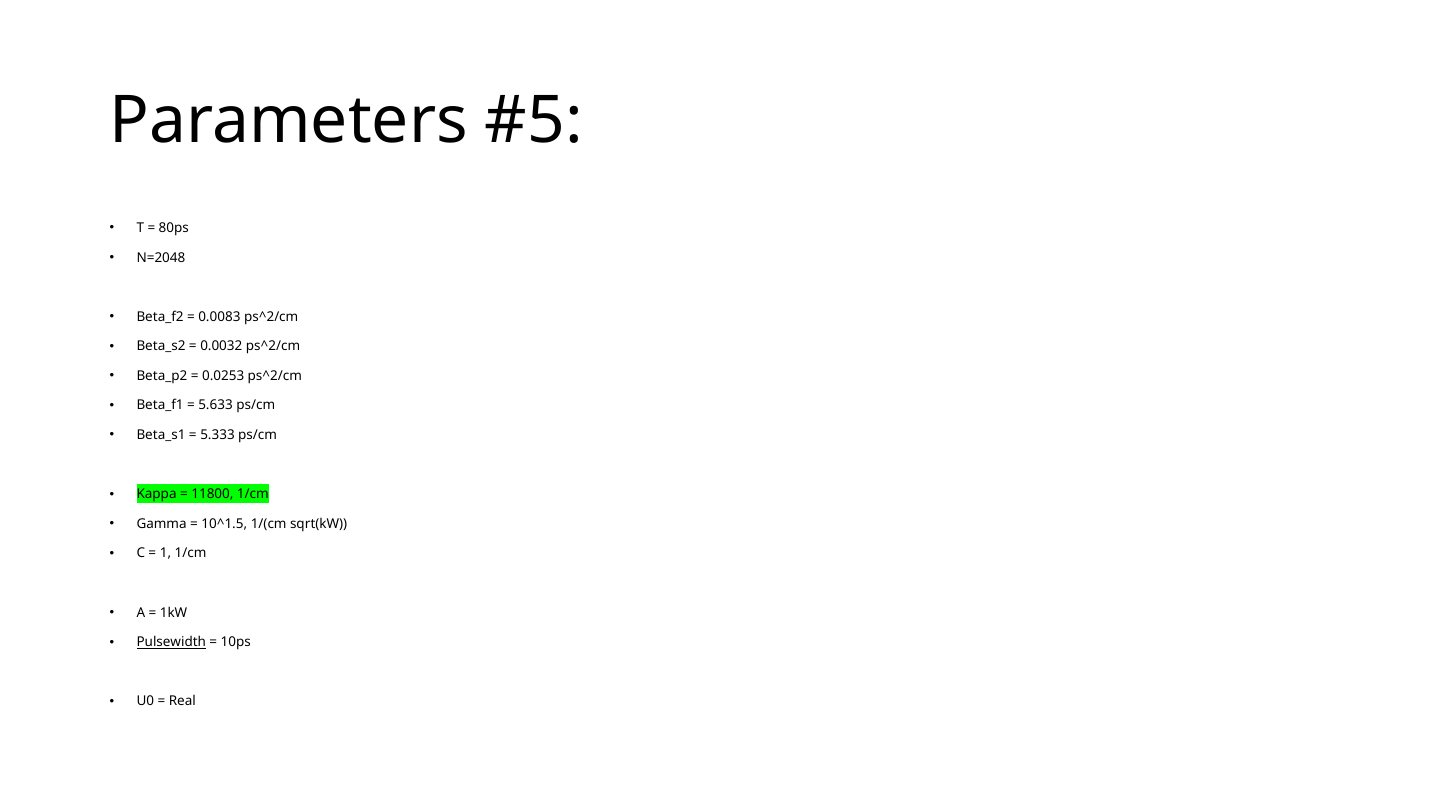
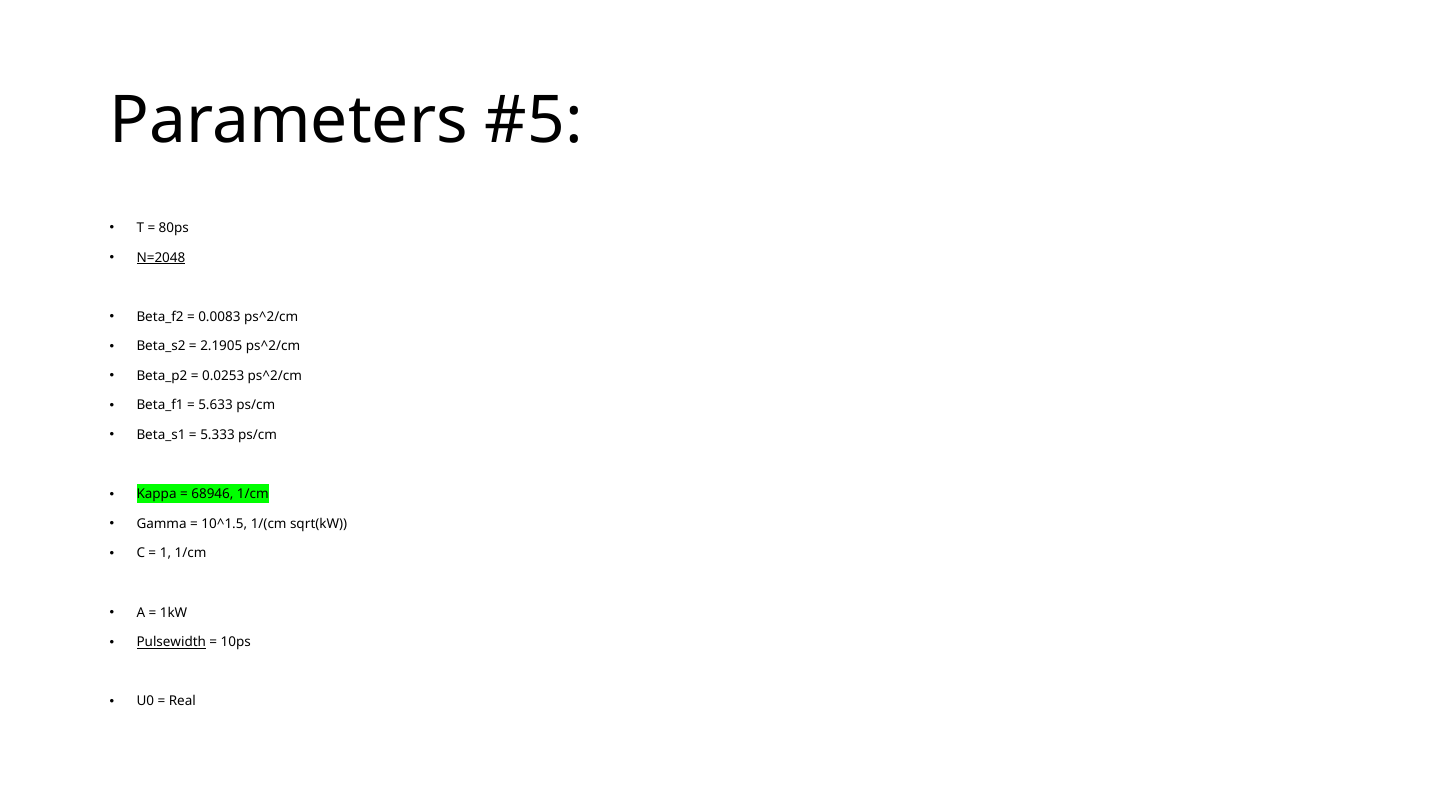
N=2048 underline: none -> present
0.0032: 0.0032 -> 2.1905
11800: 11800 -> 68946
